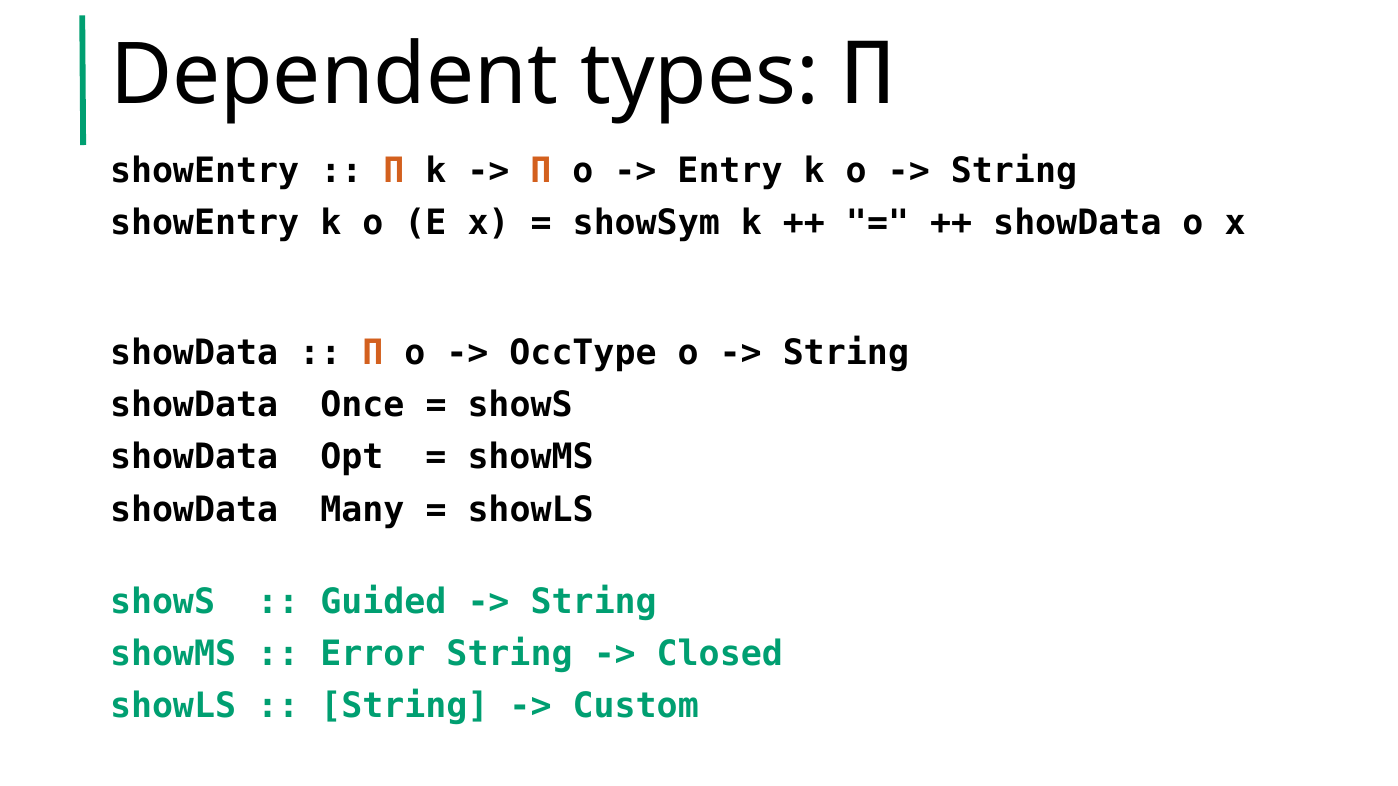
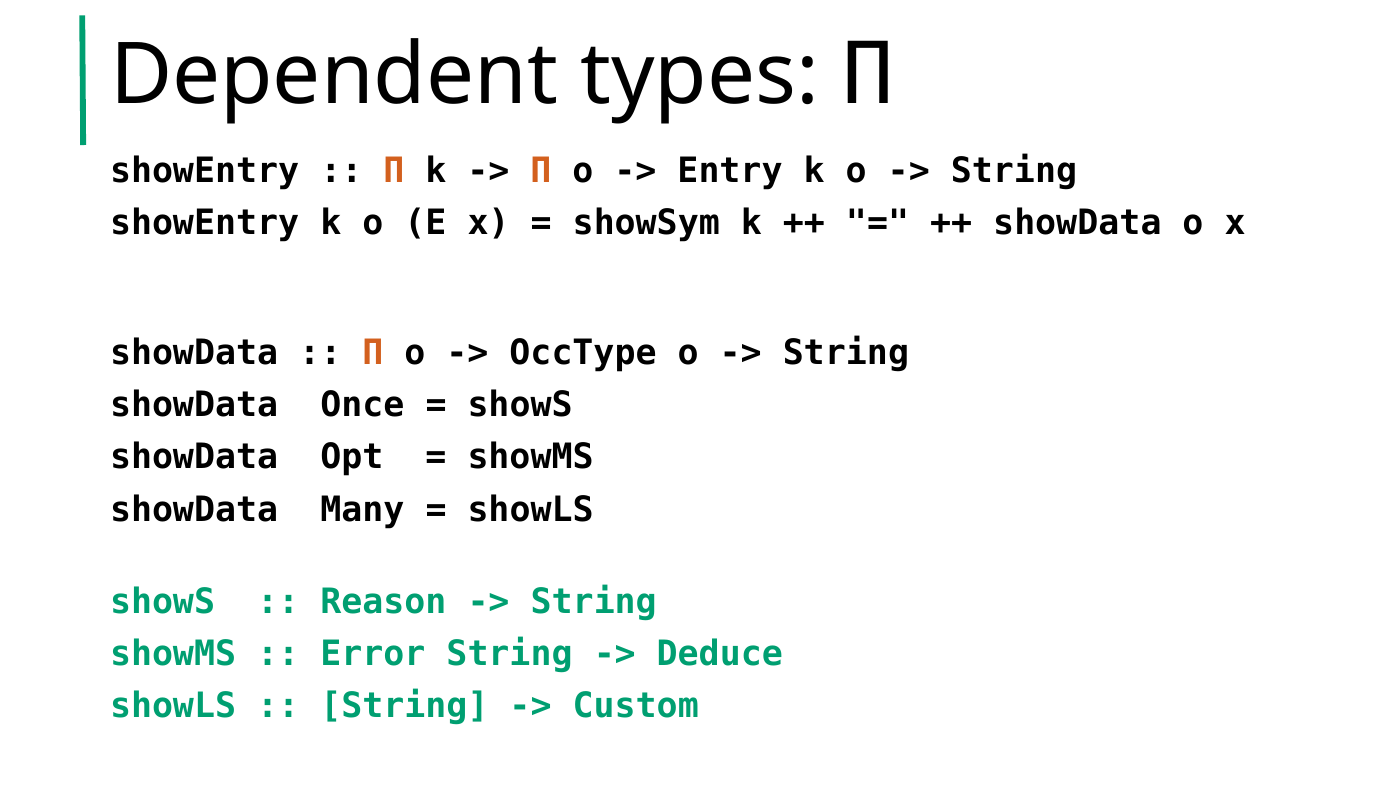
Guided: Guided -> Reason
Closed: Closed -> Deduce
